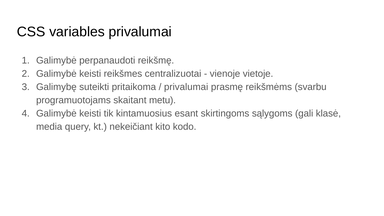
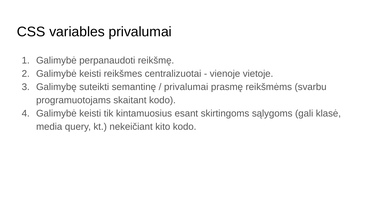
pritaikoma: pritaikoma -> semantinę
skaitant metu: metu -> kodo
